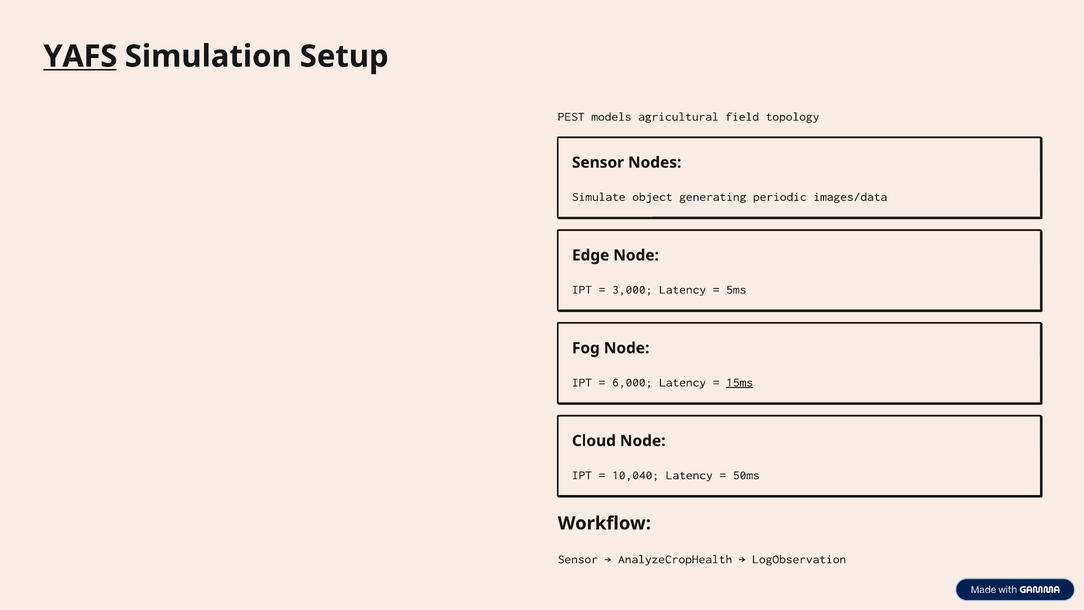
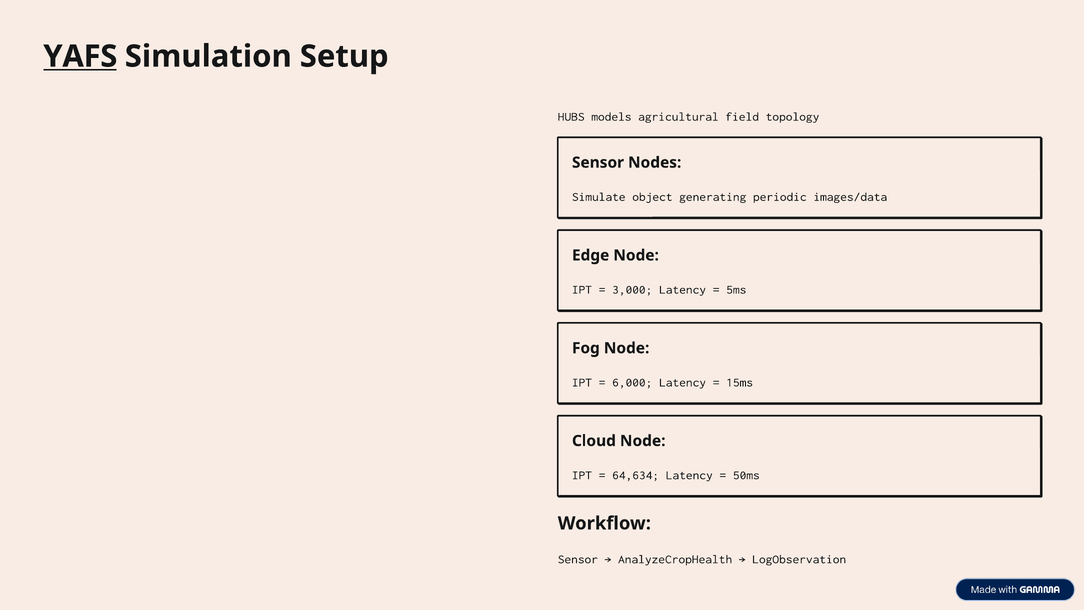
PEST: PEST -> HUBS
15ms underline: present -> none
10,040: 10,040 -> 64,634
